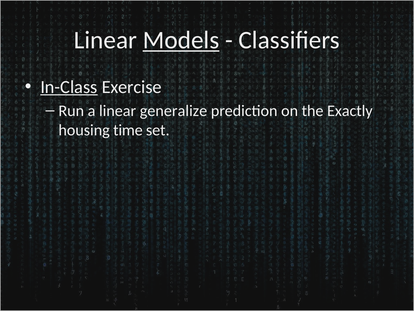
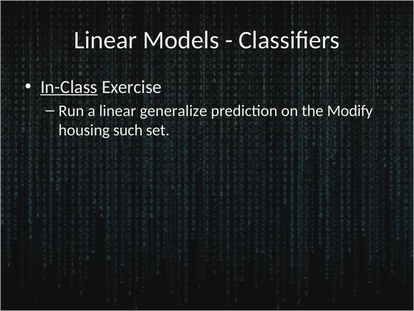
Models underline: present -> none
Exactly: Exactly -> Modify
time: time -> such
